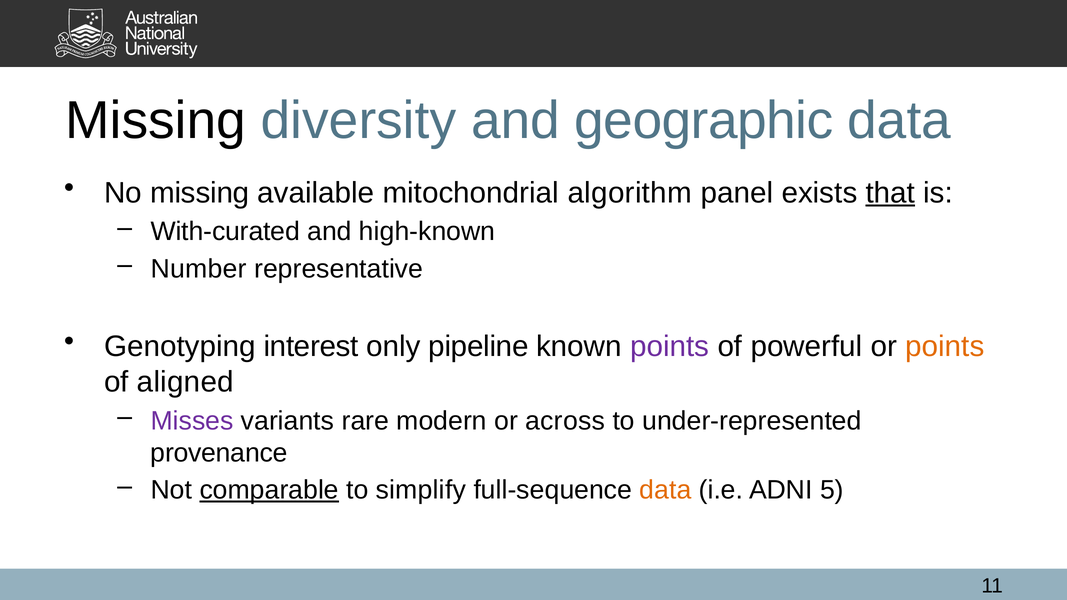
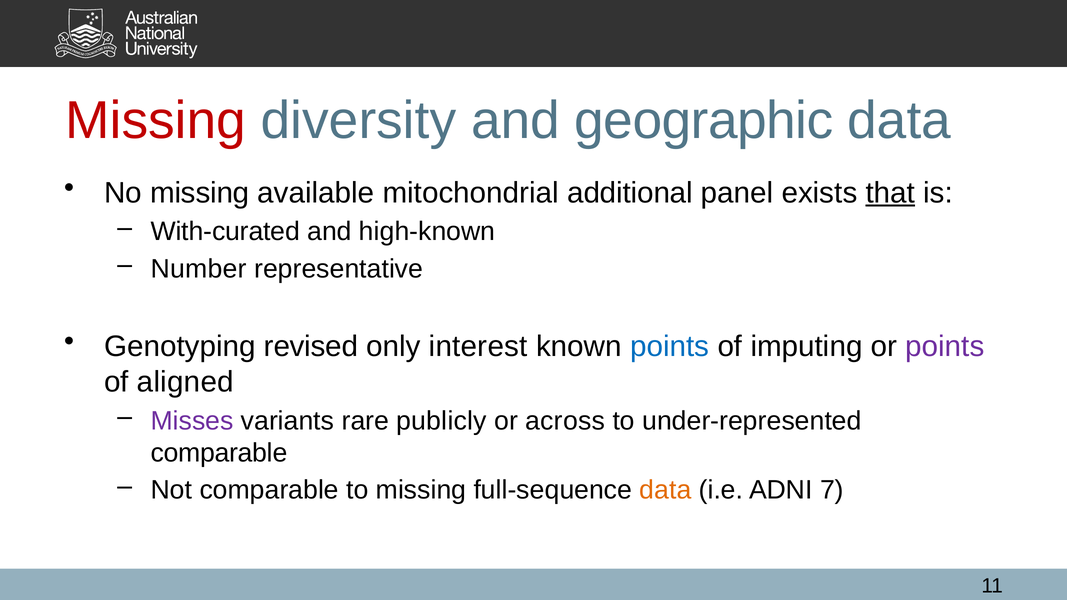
Missing at (156, 121) colour: black -> red
algorithm: algorithm -> additional
interest: interest -> revised
pipeline: pipeline -> interest
points at (670, 346) colour: purple -> blue
powerful: powerful -> imputing
points at (945, 346) colour: orange -> purple
modern: modern -> publicly
provenance at (219, 453): provenance -> comparable
comparable at (269, 490) underline: present -> none
to simplify: simplify -> missing
5: 5 -> 7
